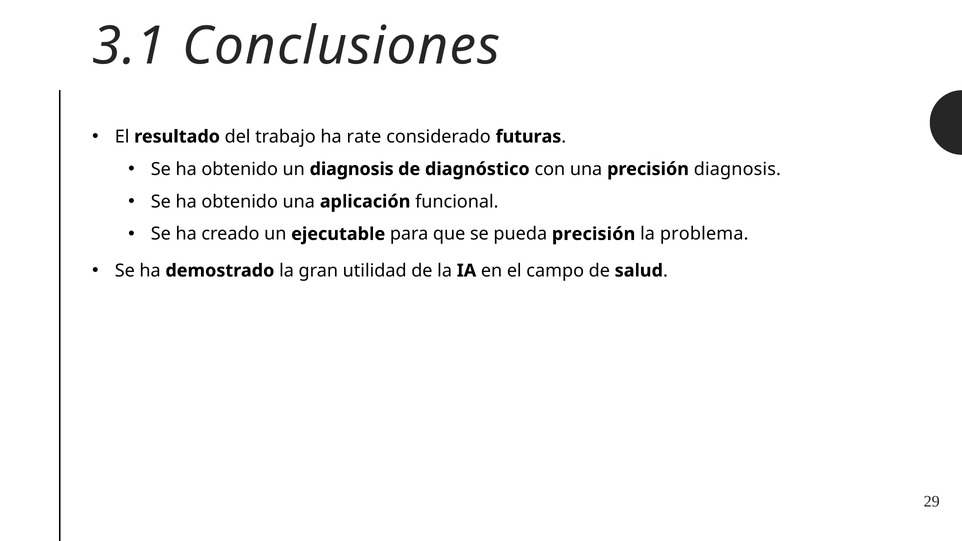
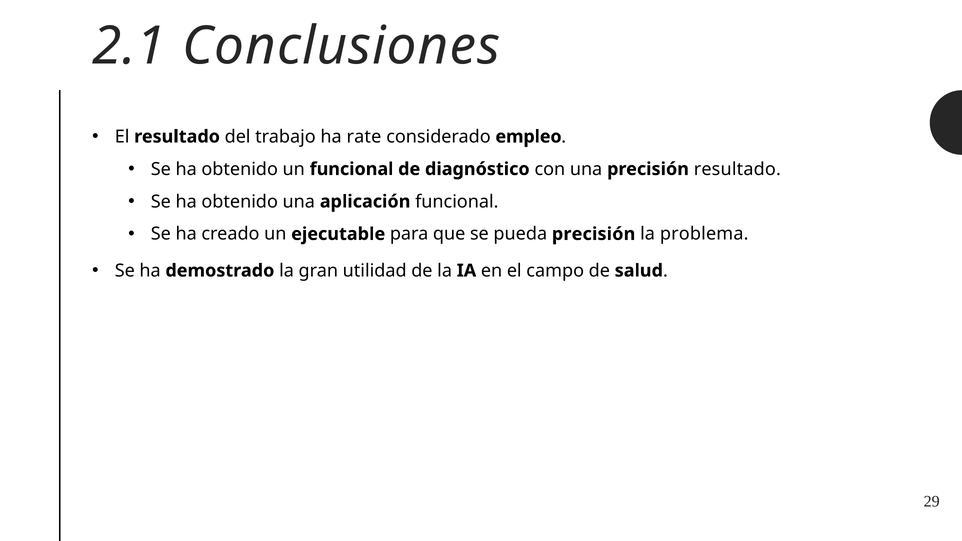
3.1: 3.1 -> 2.1
futuras: futuras -> empleo
un diagnosis: diagnosis -> funcional
precisión diagnosis: diagnosis -> resultado
